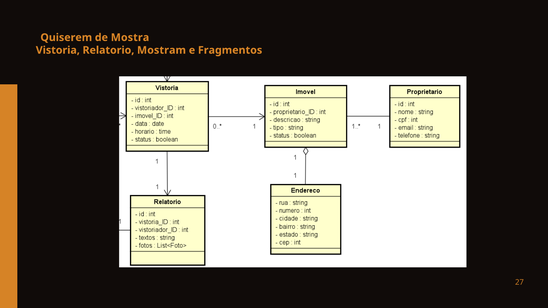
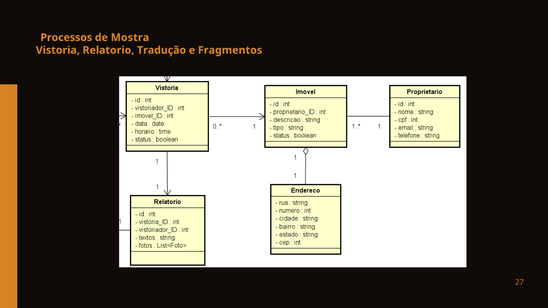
Quiserem: Quiserem -> Processos
Mostram: Mostram -> Tradução
